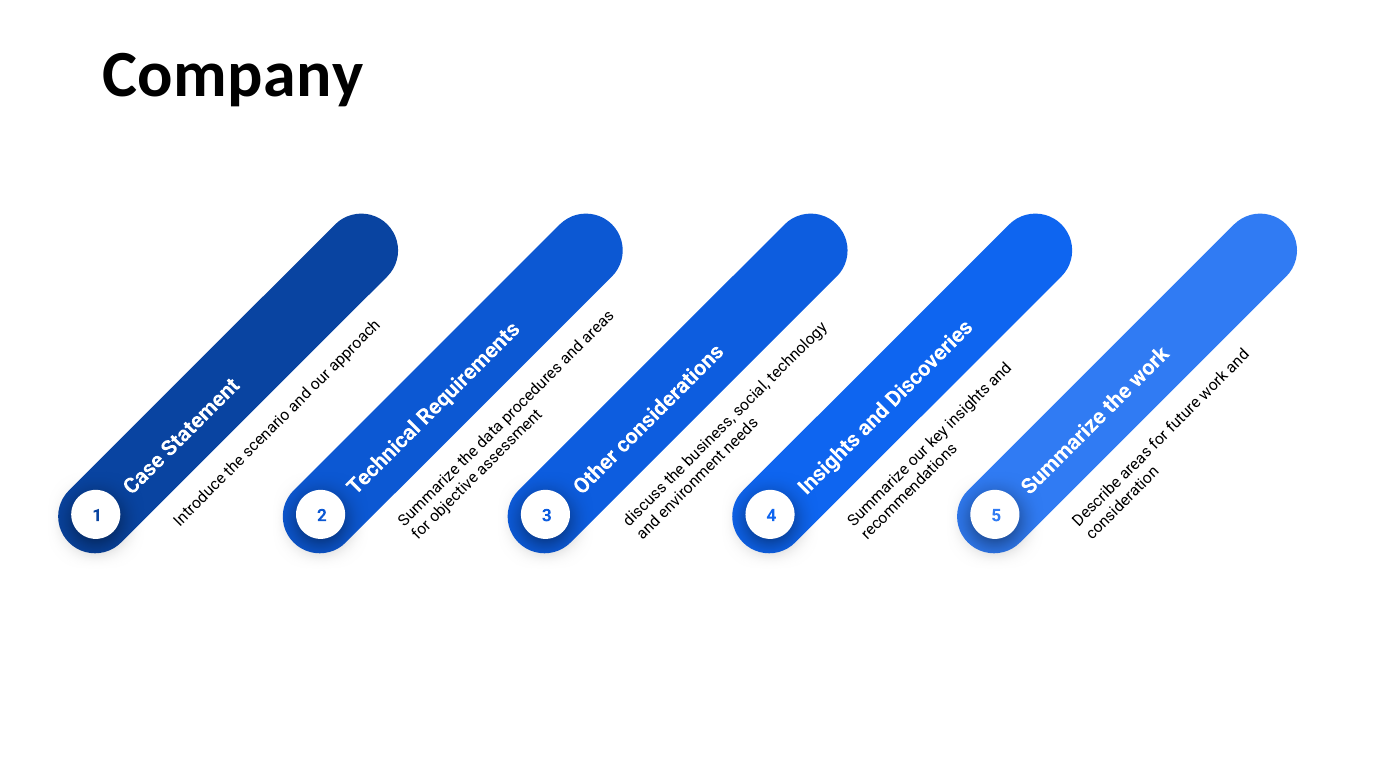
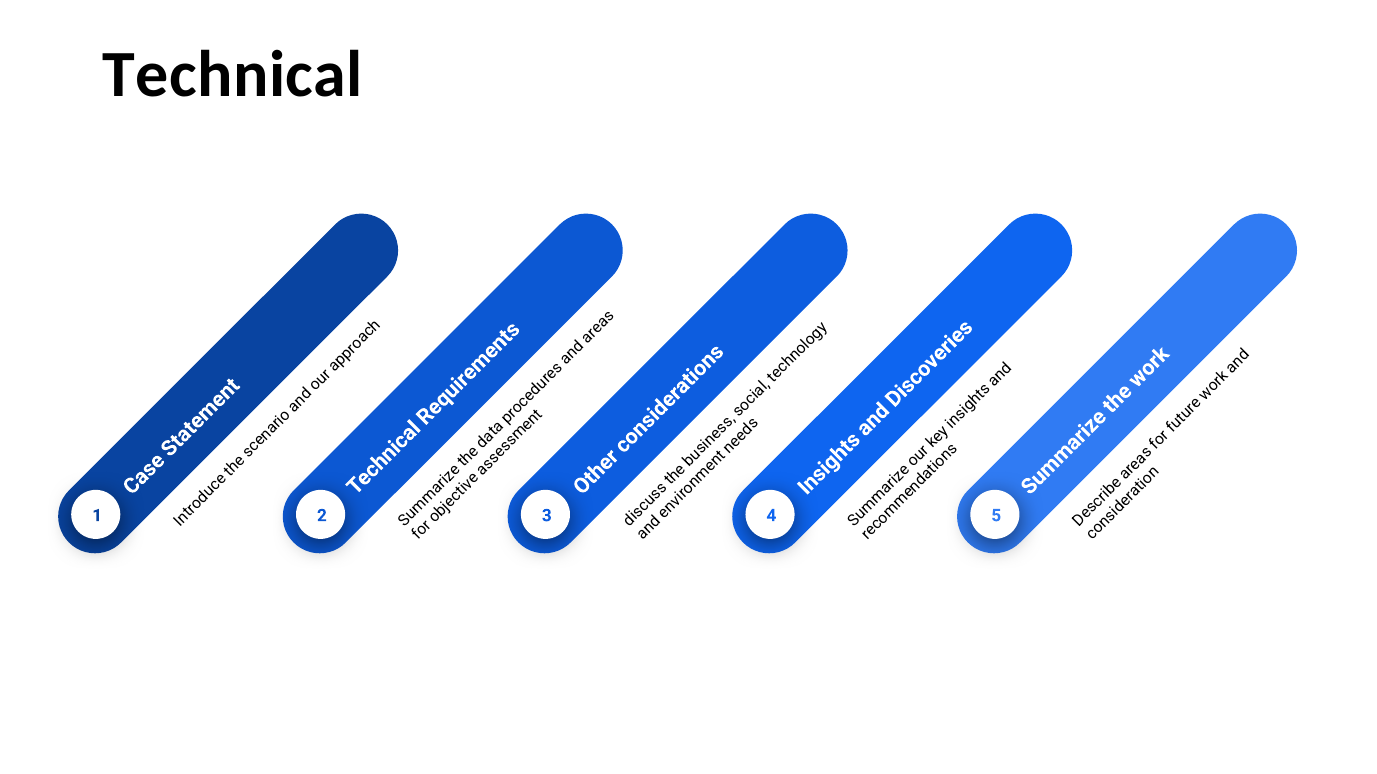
Company: Company -> Technical
